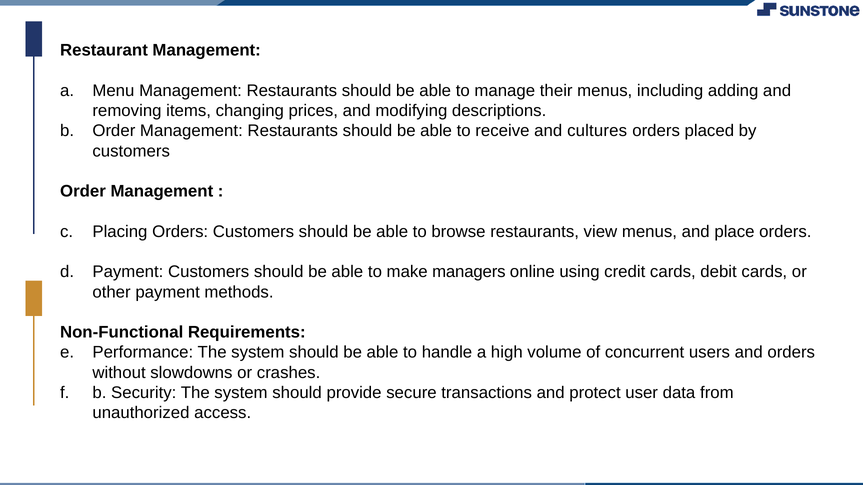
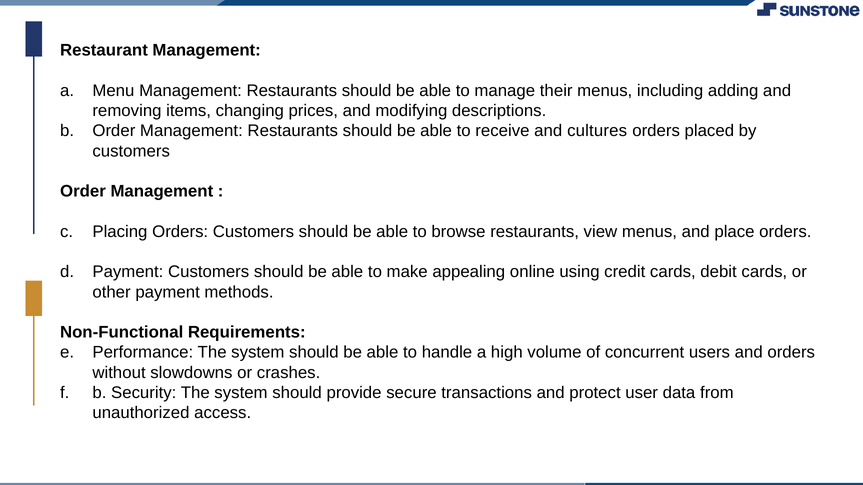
managers: managers -> appealing
